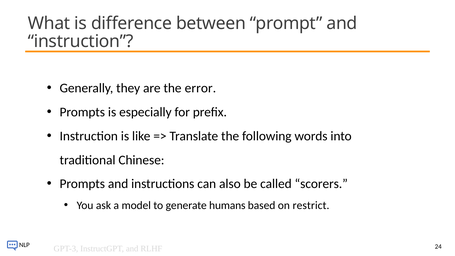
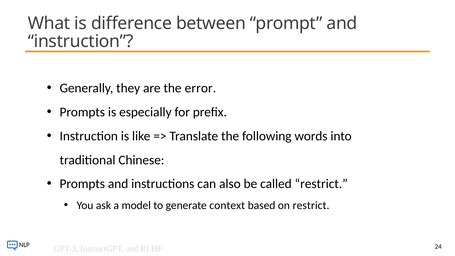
called scorers: scorers -> restrict
humans: humans -> context
